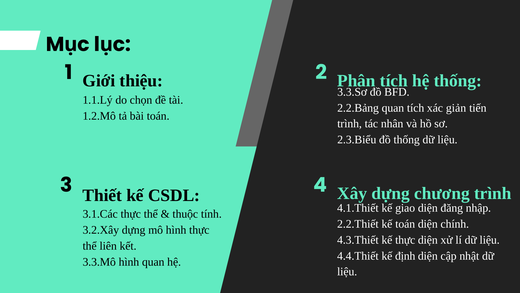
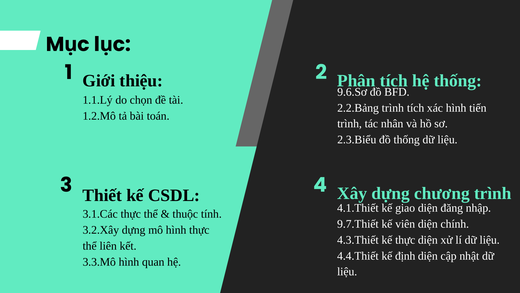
3.3.Sơ: 3.3.Sơ -> 9.6.Sơ
2.2.Bảng quan: quan -> trình
xác giản: giản -> hình
2.2.Thiết: 2.2.Thiết -> 9.7.Thiết
kế toán: toán -> viên
